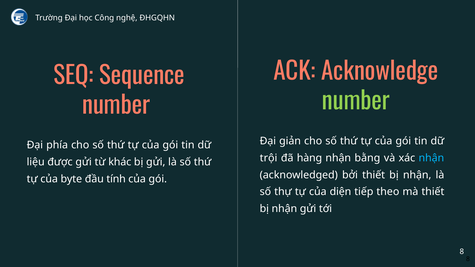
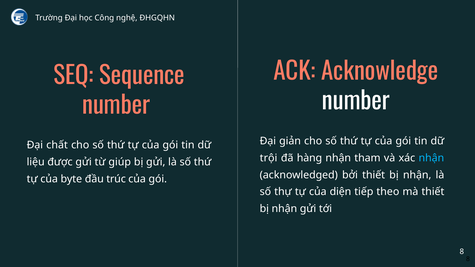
number at (356, 101) colour: light green -> white
phía: phía -> chất
bằng: bằng -> tham
khác: khác -> giúp
tính: tính -> trúc
